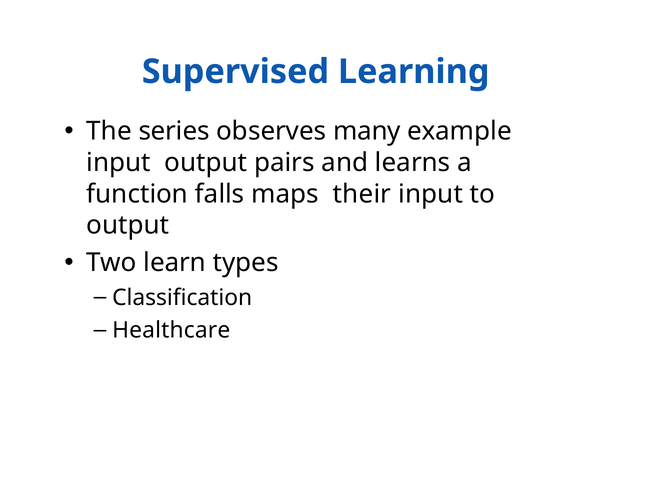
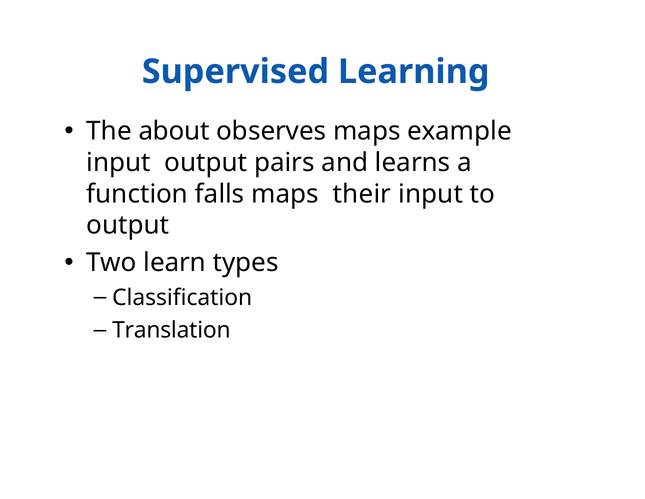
series: series -> about
observes many: many -> maps
Healthcare: Healthcare -> Translation
